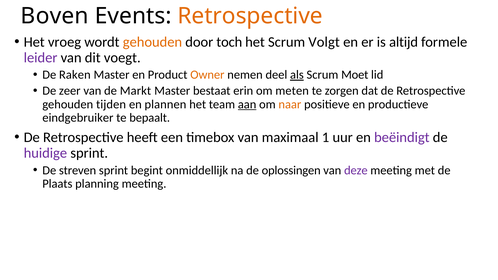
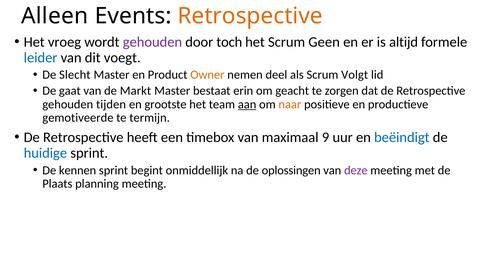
Boven: Boven -> Alleen
gehouden at (152, 42) colour: orange -> purple
Volgt: Volgt -> Geen
leider colour: purple -> blue
Raken: Raken -> Slecht
als underline: present -> none
Moet: Moet -> Volgt
zeer: zeer -> gaat
meten: meten -> geacht
plannen: plannen -> grootste
eindgebruiker: eindgebruiker -> gemotiveerde
bepaalt: bepaalt -> termijn
1: 1 -> 9
beëindigt colour: purple -> blue
huidige colour: purple -> blue
streven: streven -> kennen
